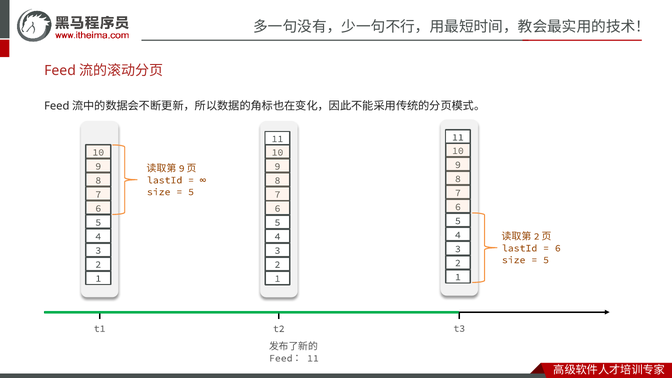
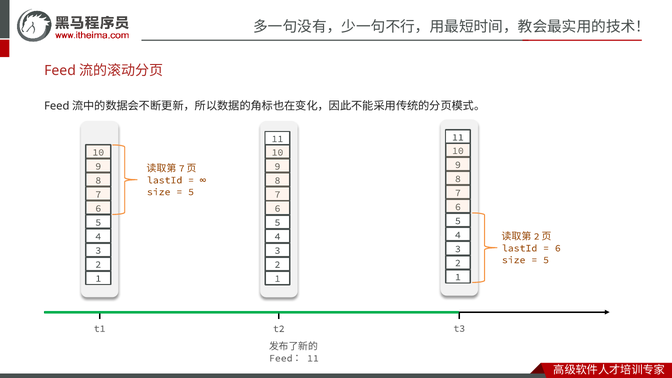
9 at (182, 168): 9 -> 7
